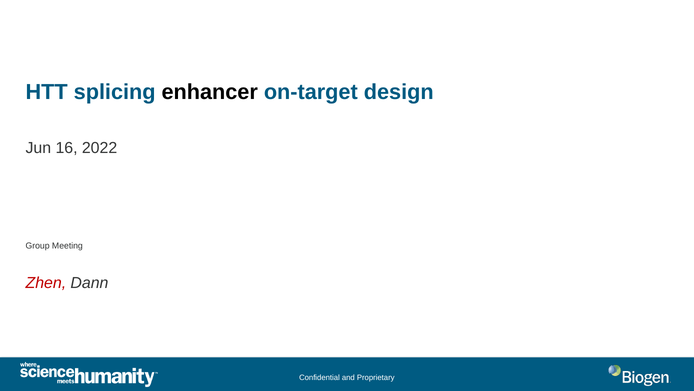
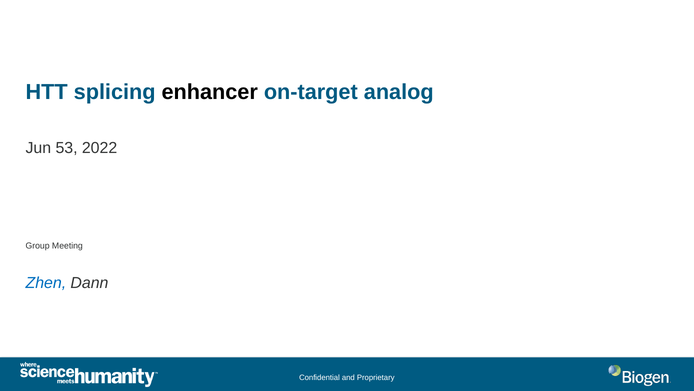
design: design -> analog
16: 16 -> 53
Zhen colour: red -> blue
